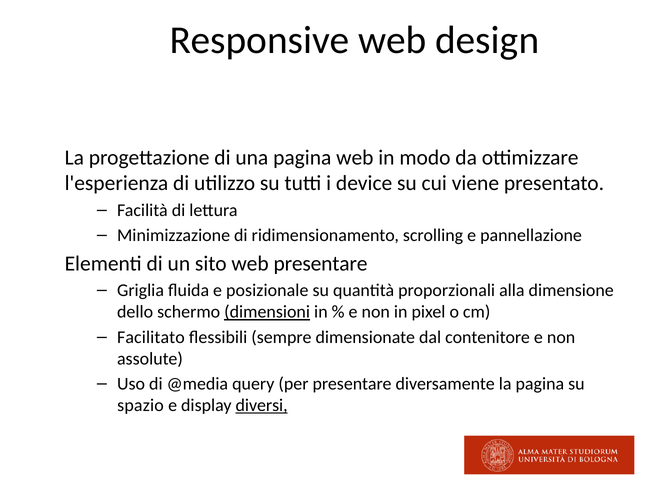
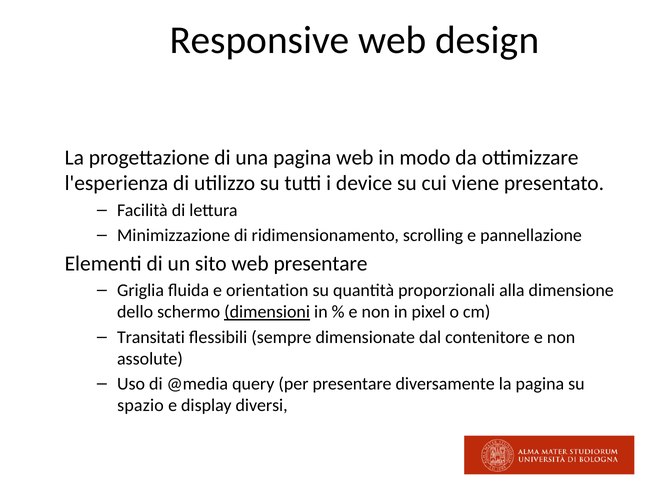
posizionale: posizionale -> orientation
Facilitato: Facilitato -> Transitati
diversi underline: present -> none
